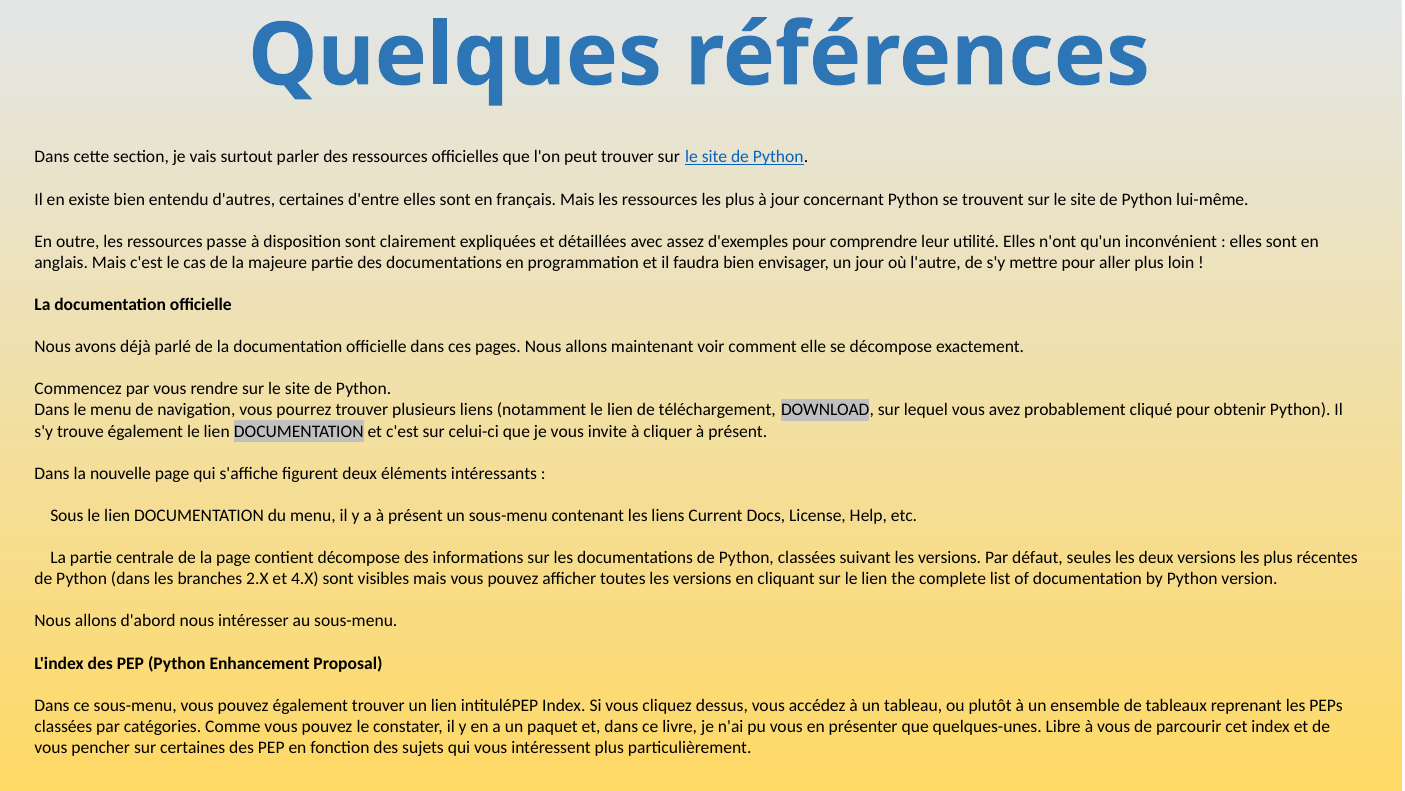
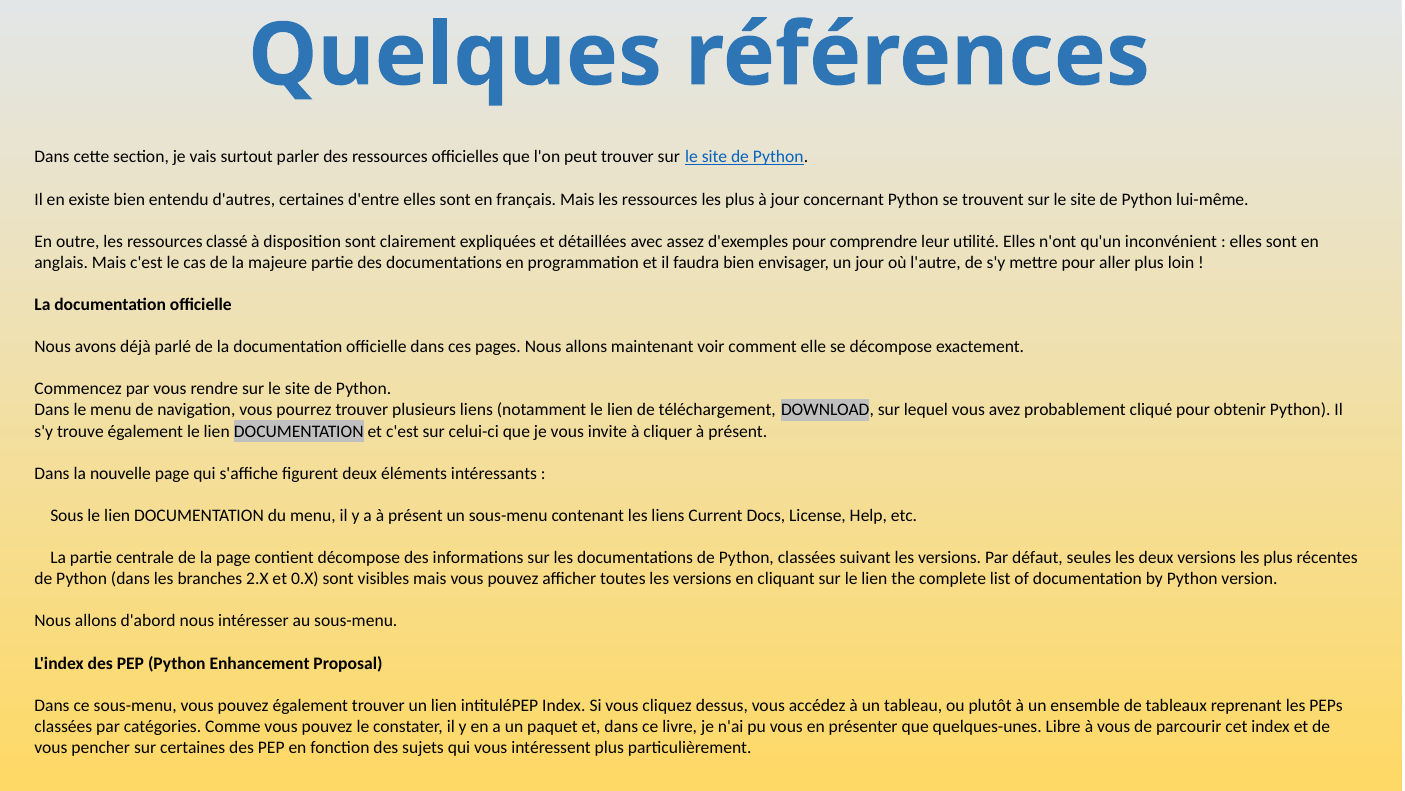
passe: passe -> classé
4.X: 4.X -> 0.X
